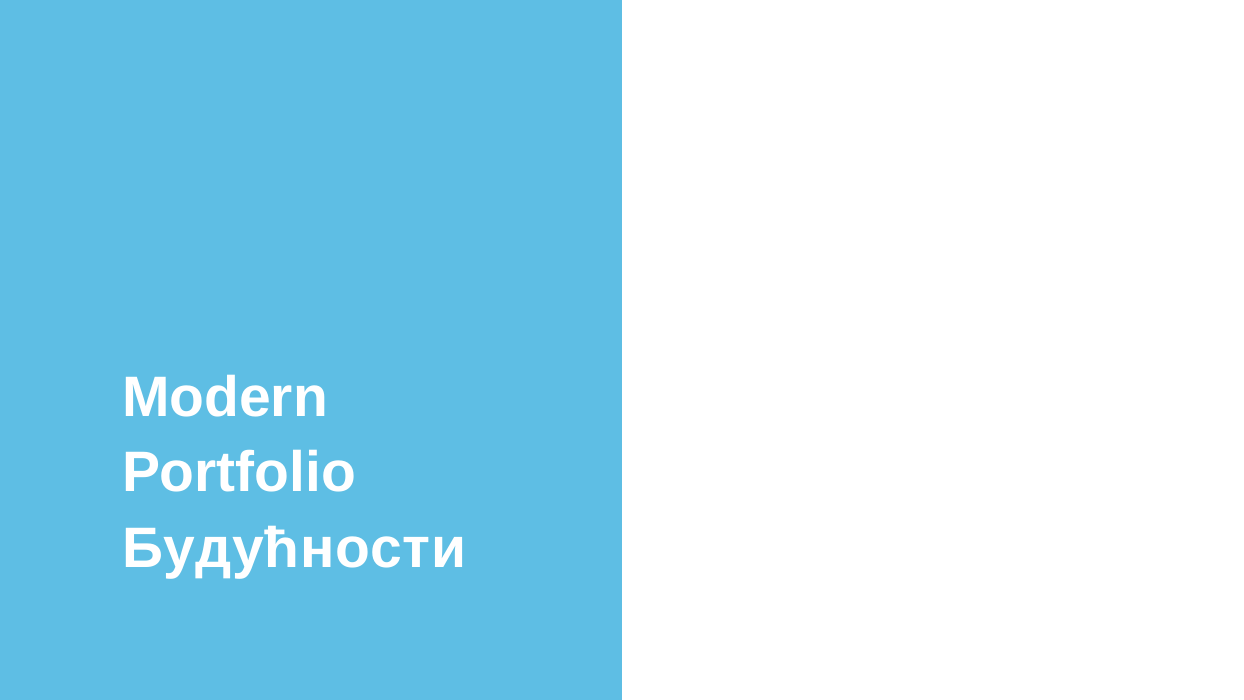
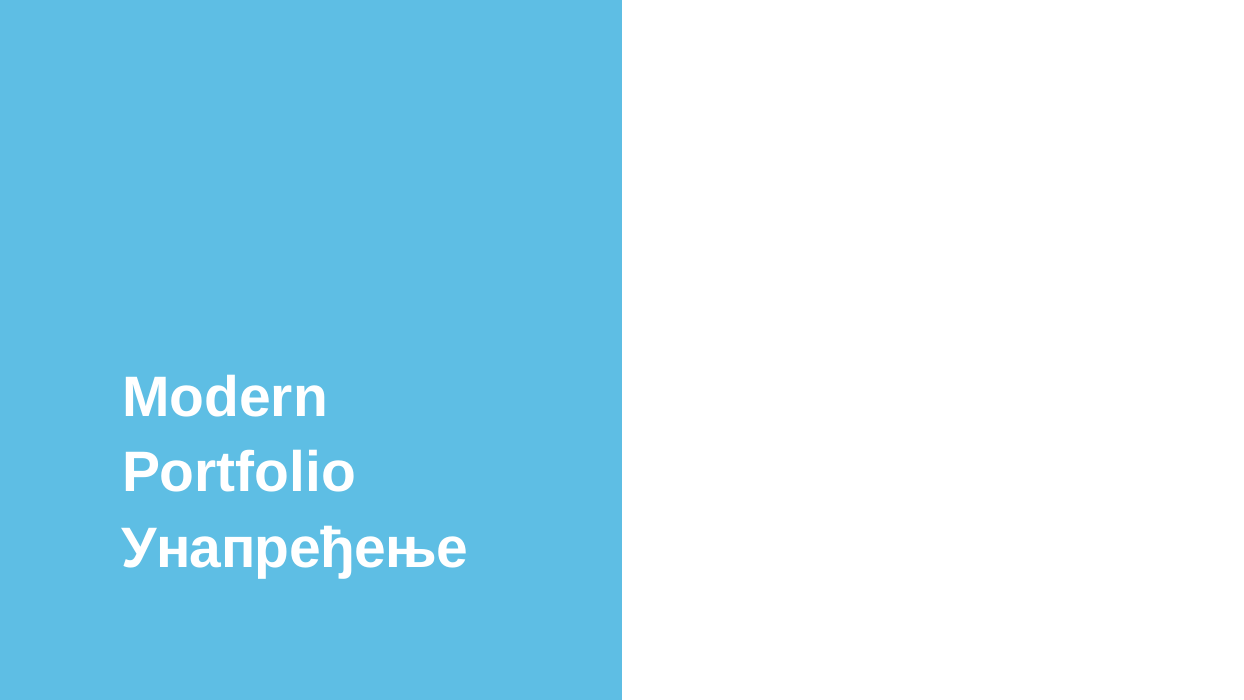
Будућности: Будућности -> Унапређење
